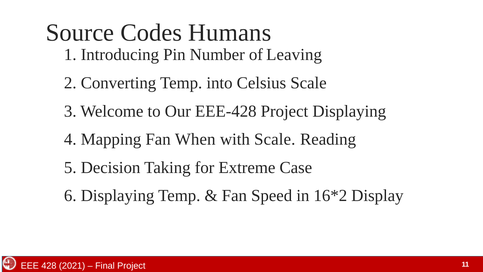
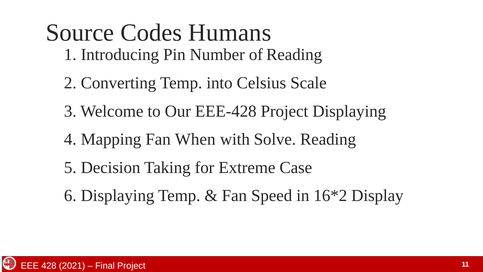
of Leaving: Leaving -> Reading
with Scale: Scale -> Solve
